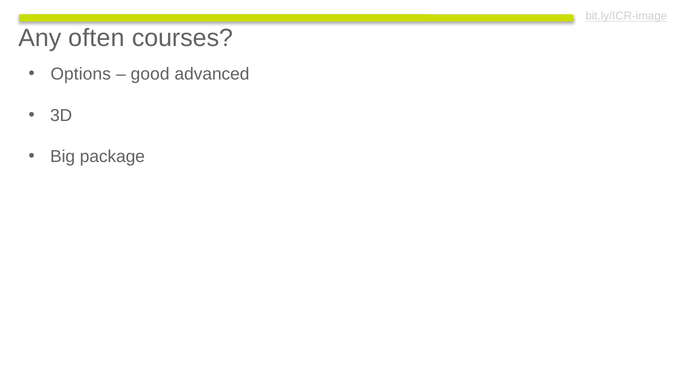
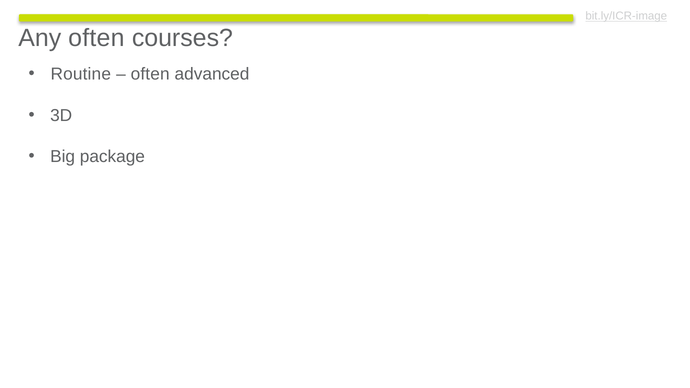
Options: Options -> Routine
good at (150, 74): good -> often
